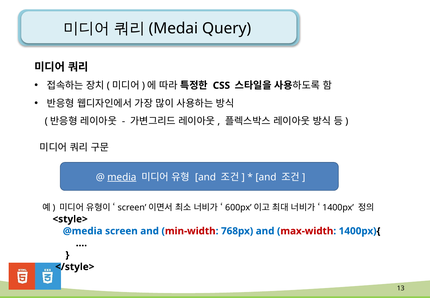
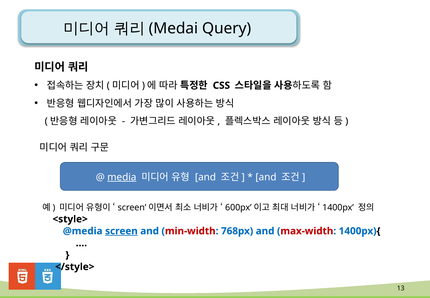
screen underline: none -> present
